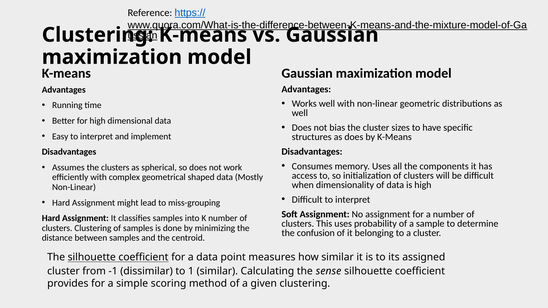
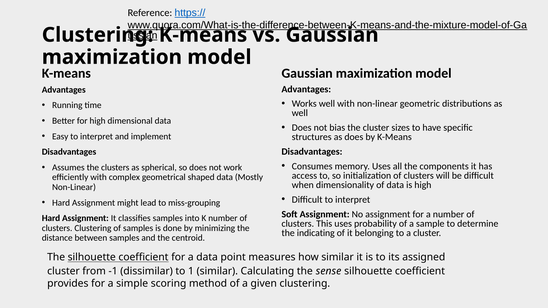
confusion: confusion -> indicating
